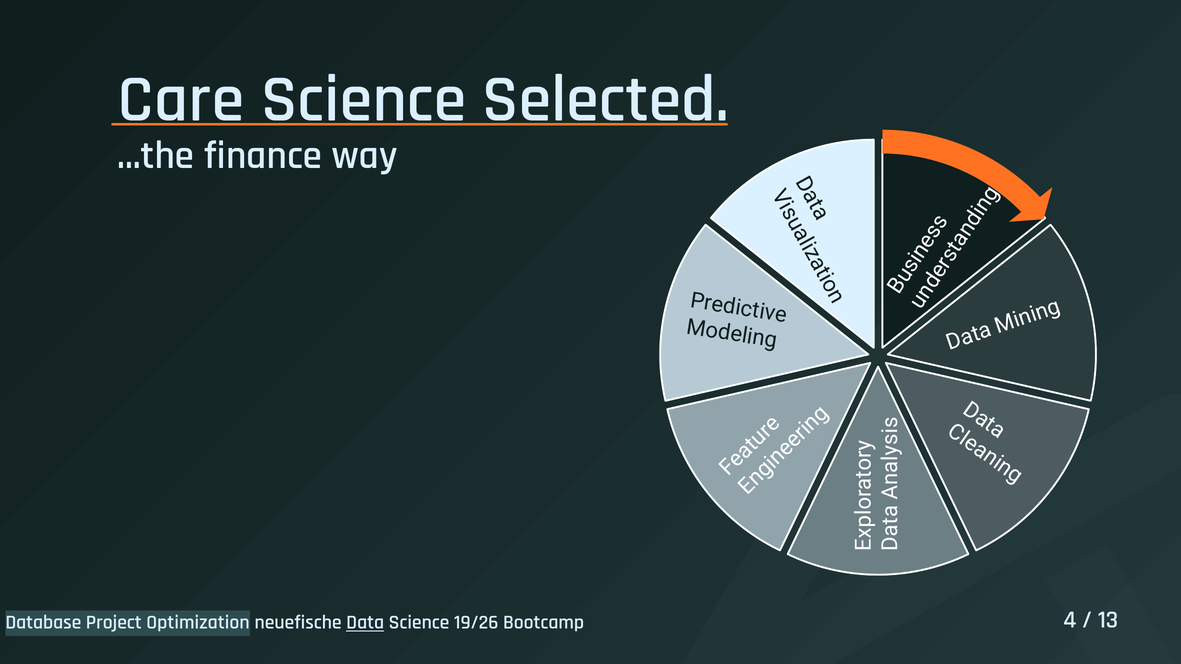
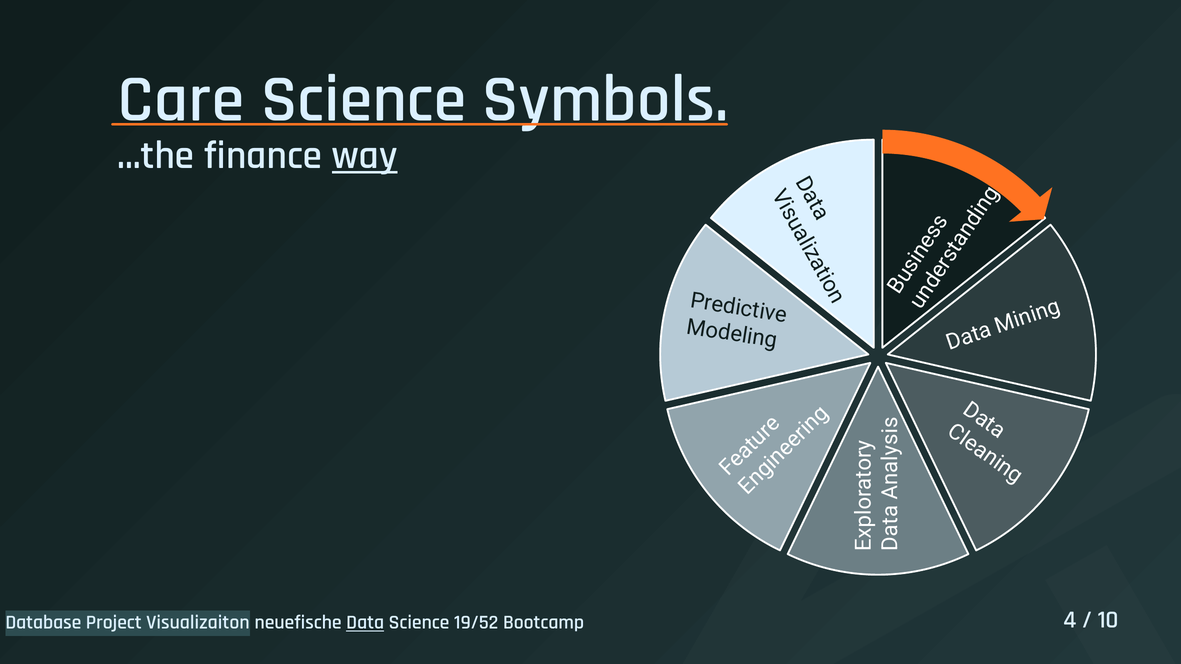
Selected: Selected -> Symbols
way underline: none -> present
13: 13 -> 10
Optimization: Optimization -> Visualizaiton
19/26: 19/26 -> 19/52
